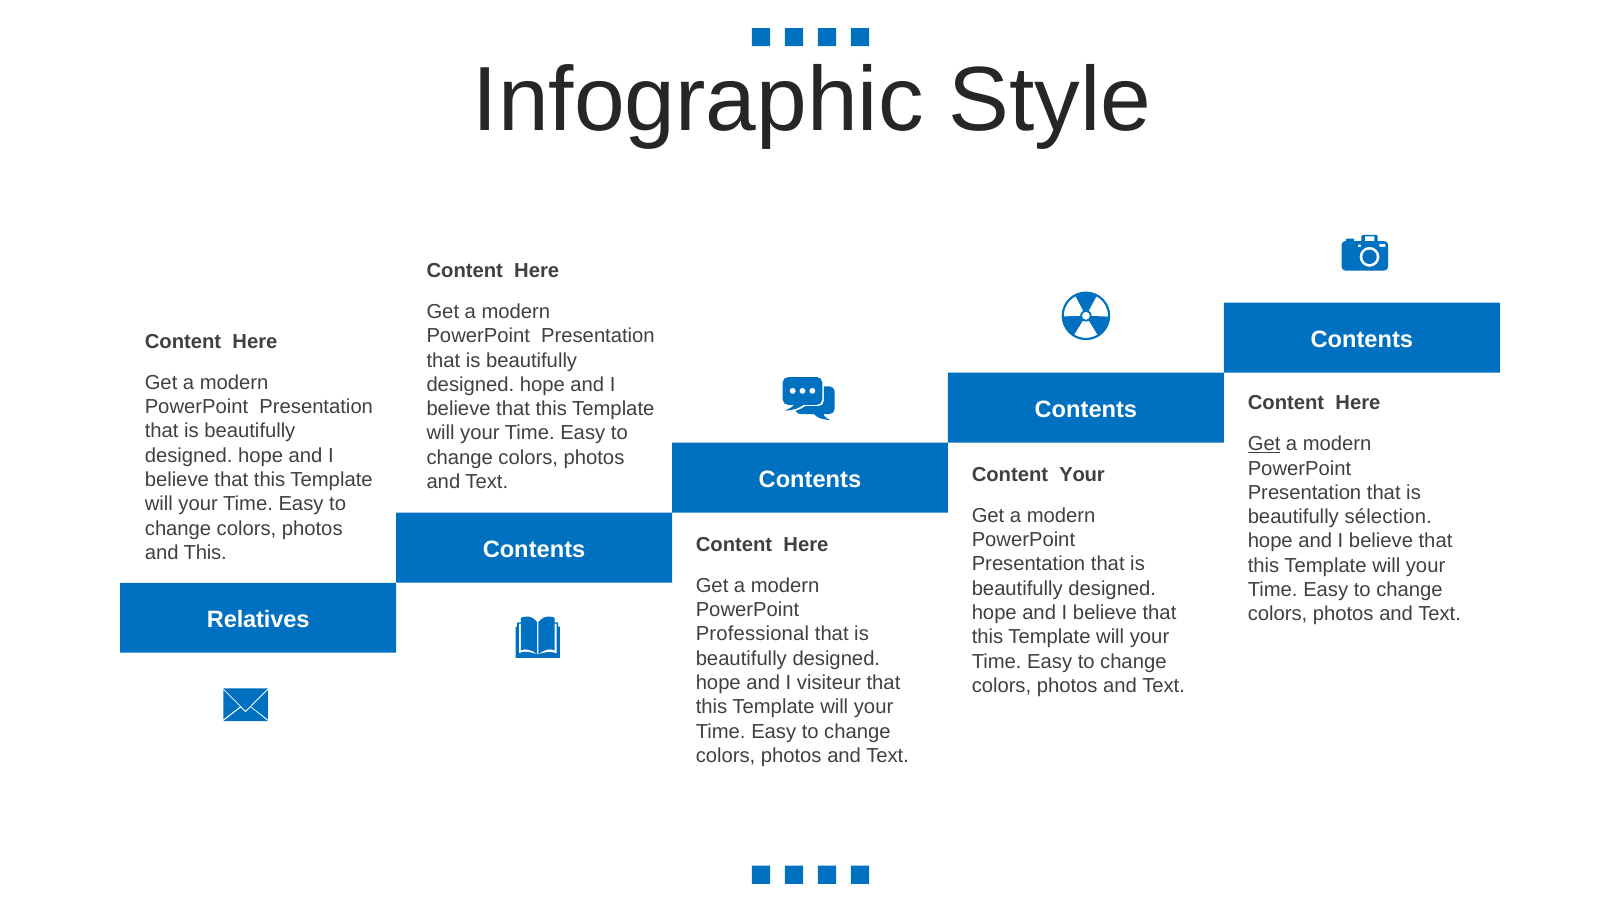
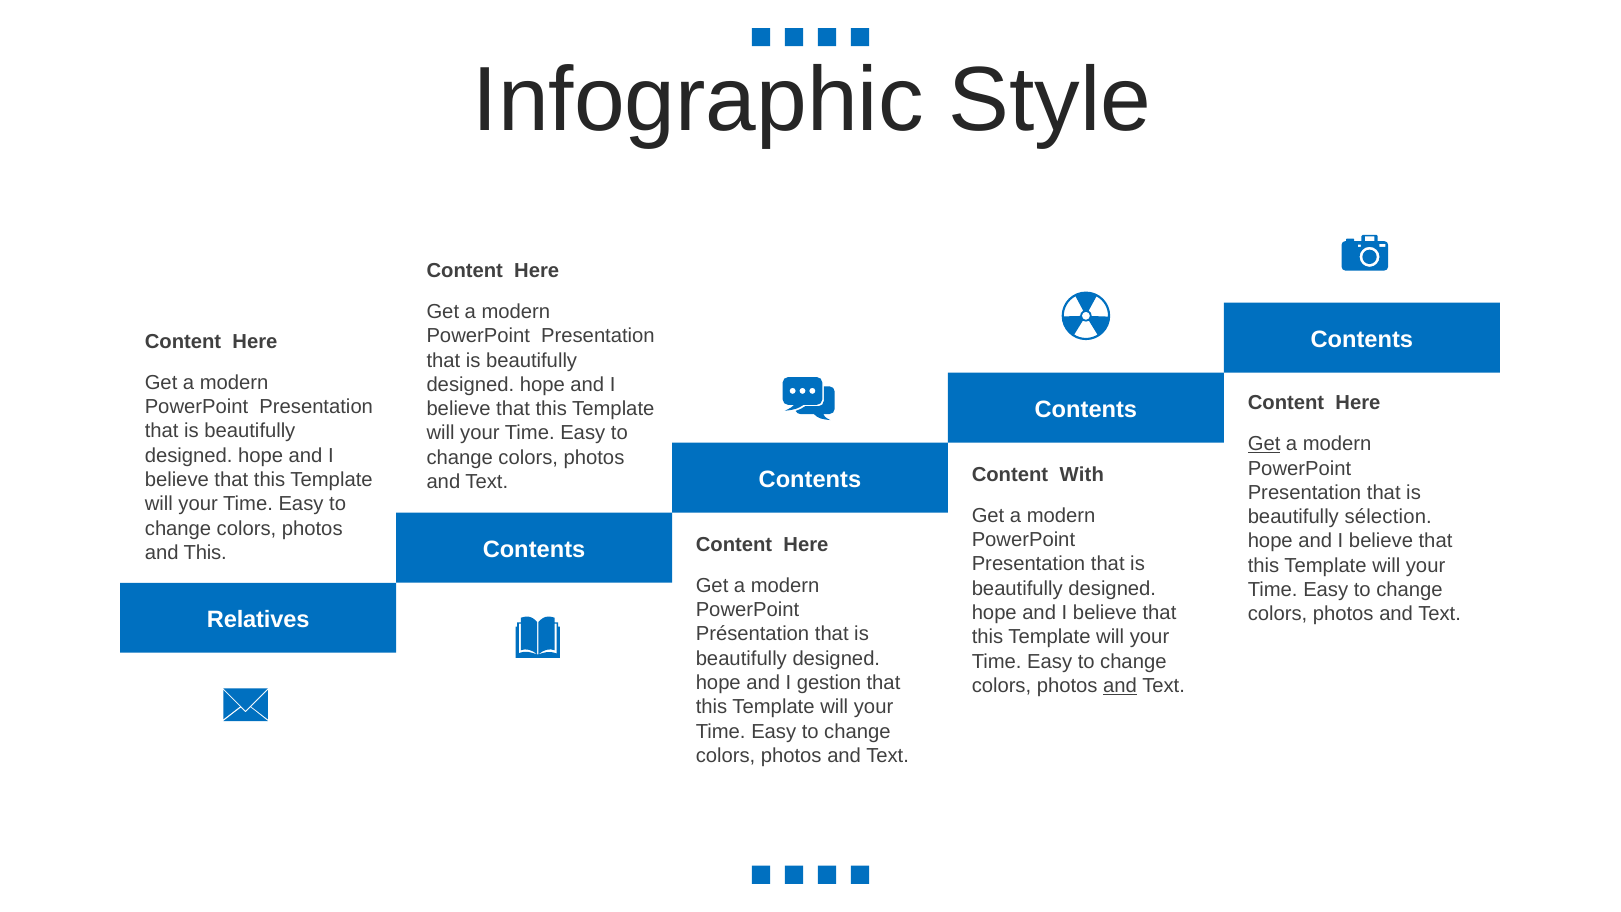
Content Your: Your -> With
Professional: Professional -> Présentation
visiteur: visiteur -> gestion
and at (1120, 686) underline: none -> present
